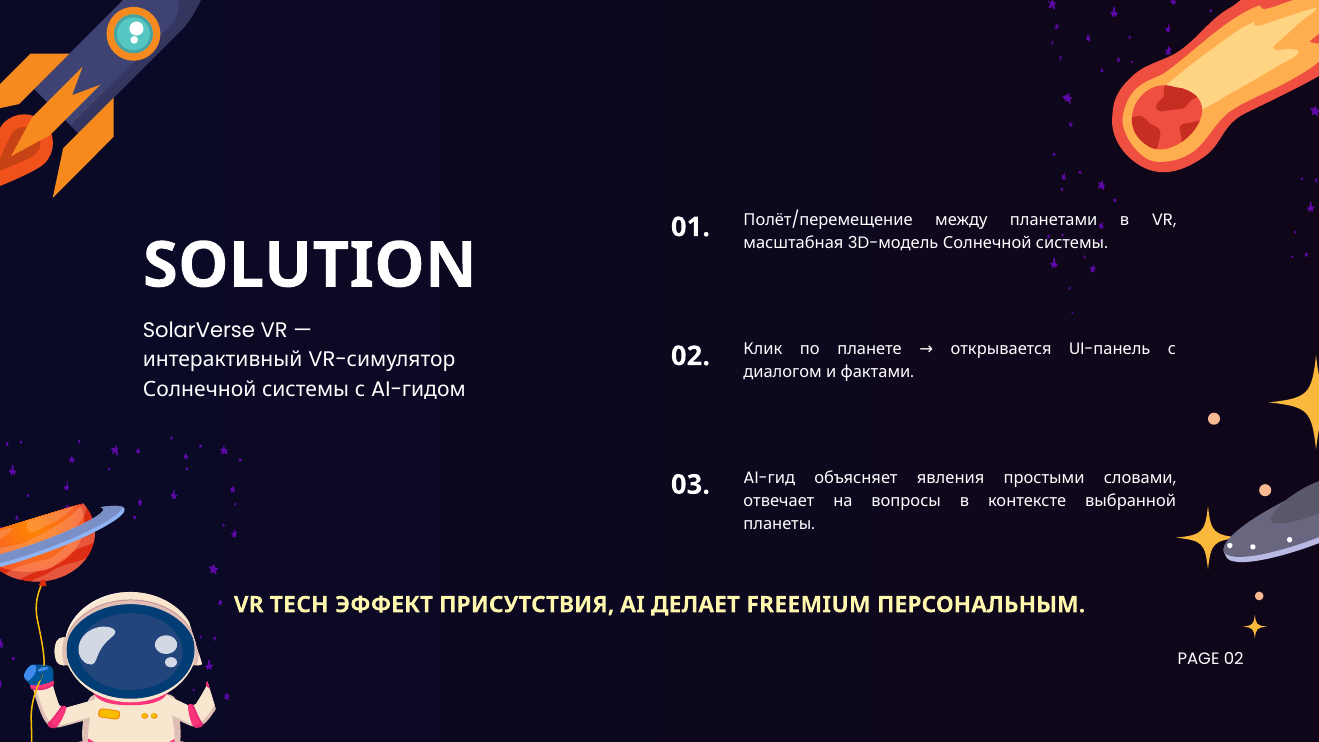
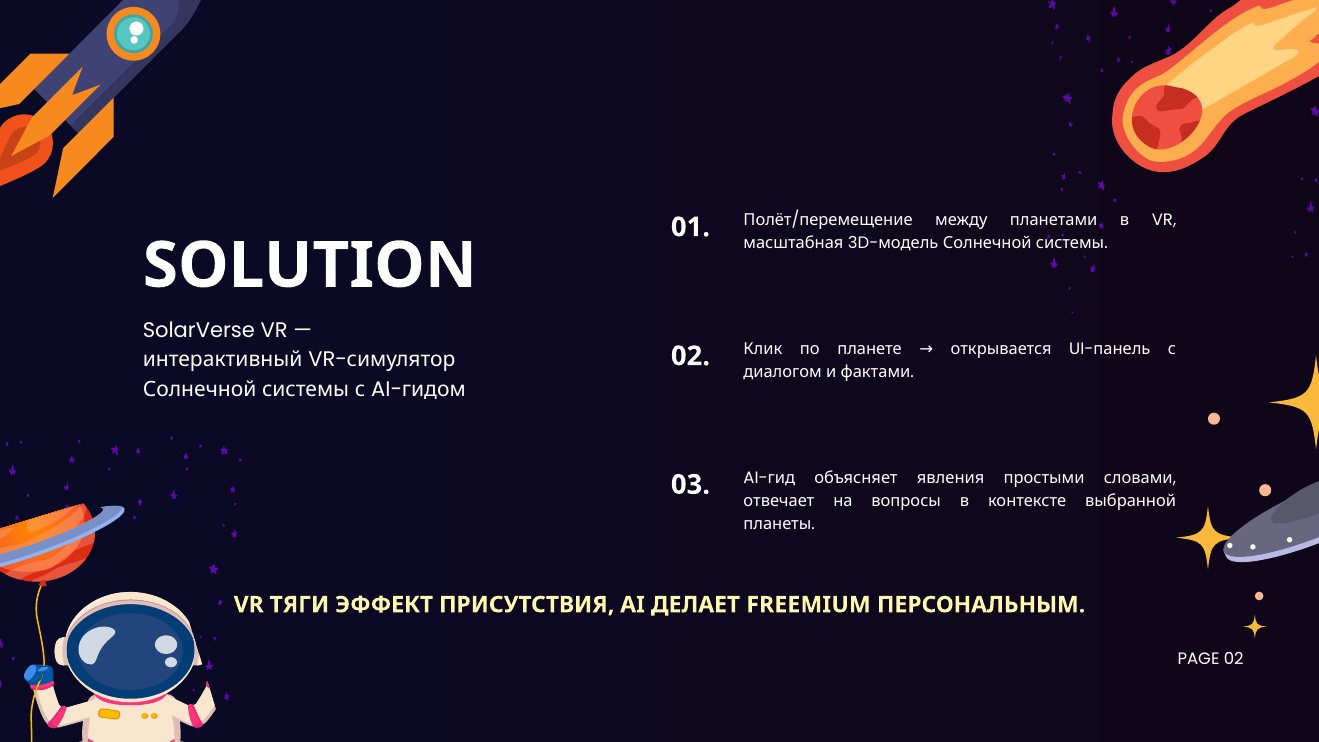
TECH: TECH -> ТЯГИ
